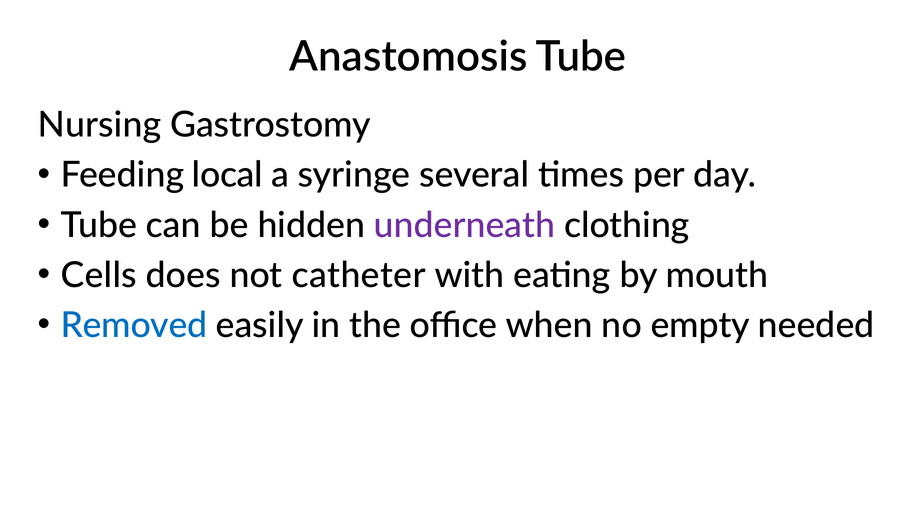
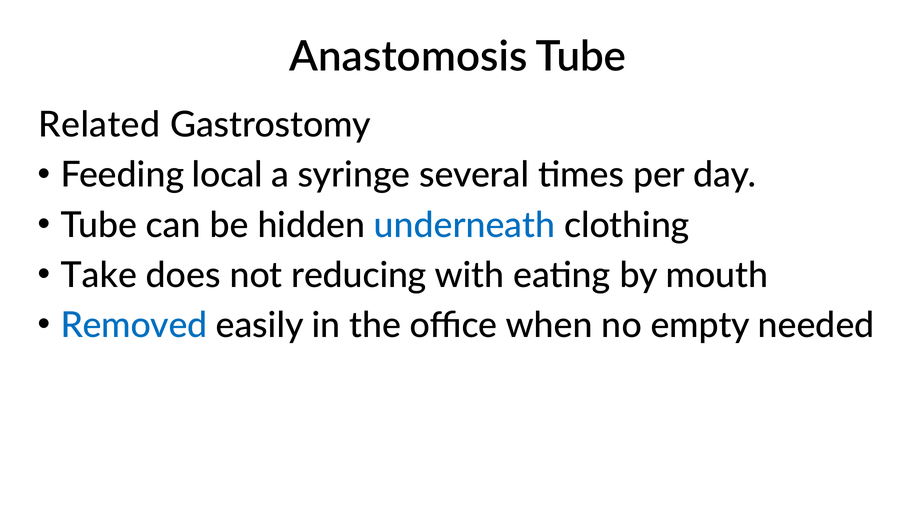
Nursing: Nursing -> Related
underneath colour: purple -> blue
Cells: Cells -> Take
catheter: catheter -> reducing
